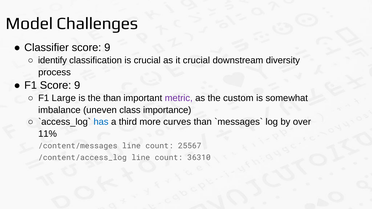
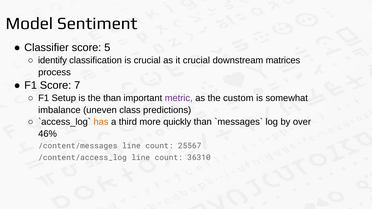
Challenges: Challenges -> Sentiment
9 at (107, 48): 9 -> 5
diversity: diversity -> matrices
F1 Score 9: 9 -> 7
Large: Large -> Setup
importance: importance -> predictions
has colour: blue -> orange
curves: curves -> quickly
11%: 11% -> 46%
